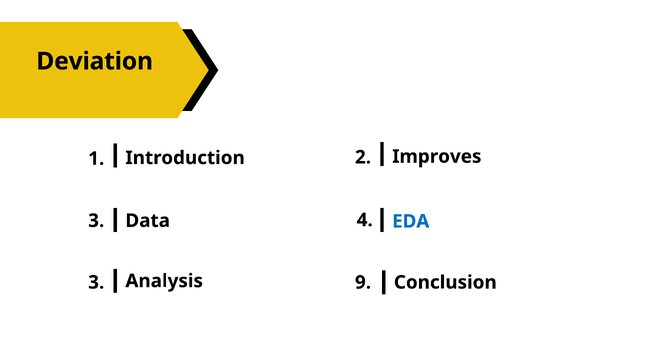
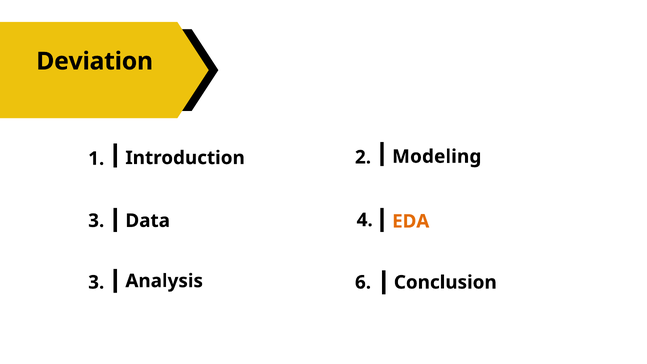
Improves: Improves -> Modeling
EDA colour: blue -> orange
9: 9 -> 6
